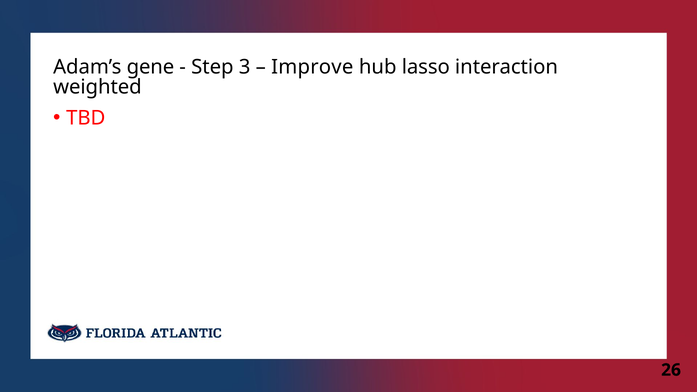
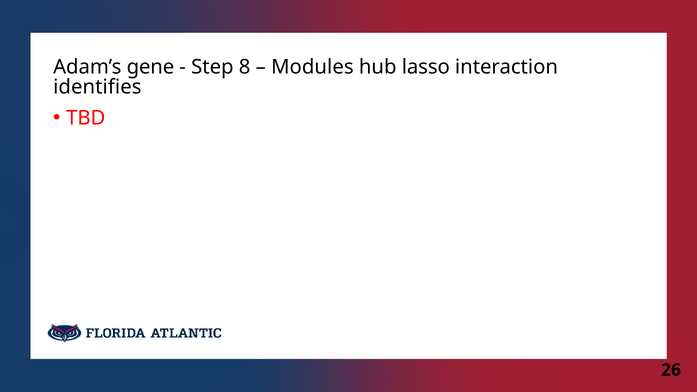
3: 3 -> 8
Improve: Improve -> Modules
weighted: weighted -> identifies
